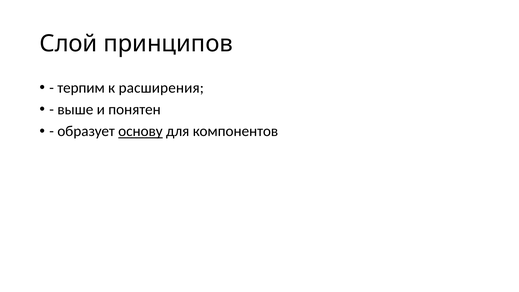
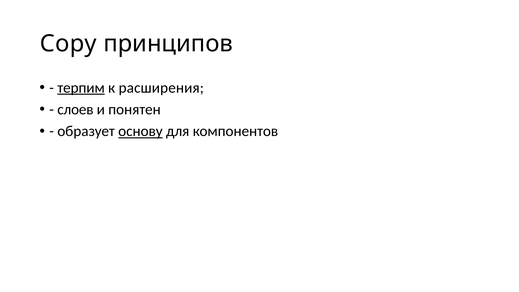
Слой: Слой -> Copy
терпим underline: none -> present
выше: выше -> слоев
